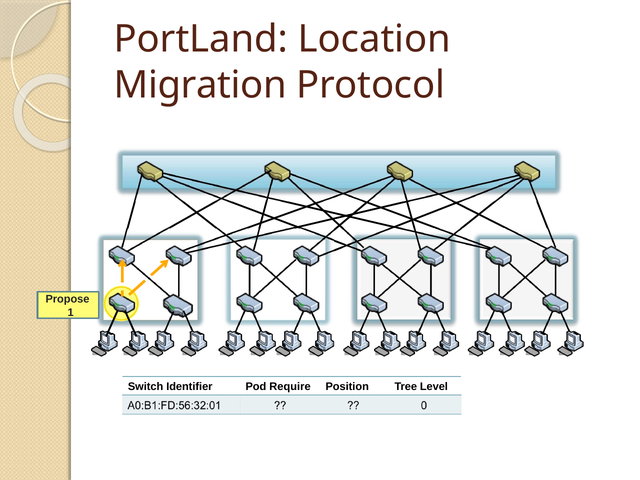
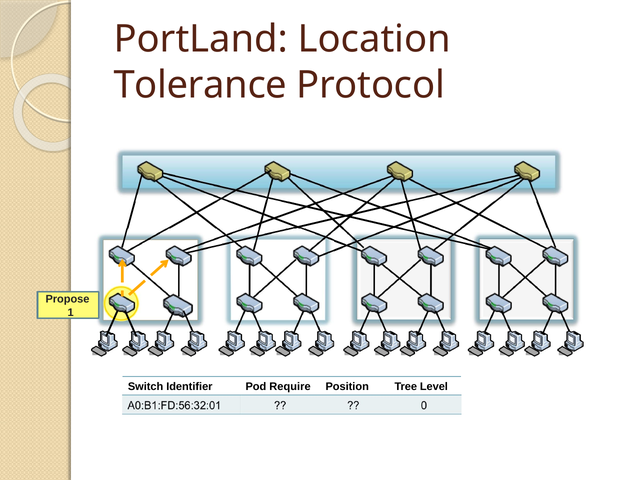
Migration: Migration -> Tolerance
